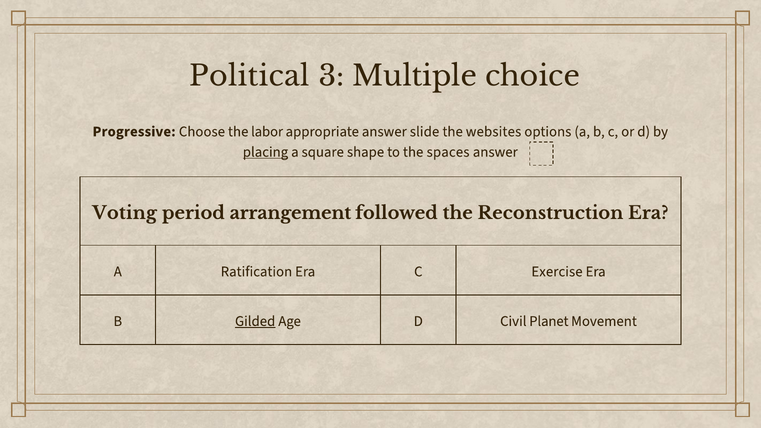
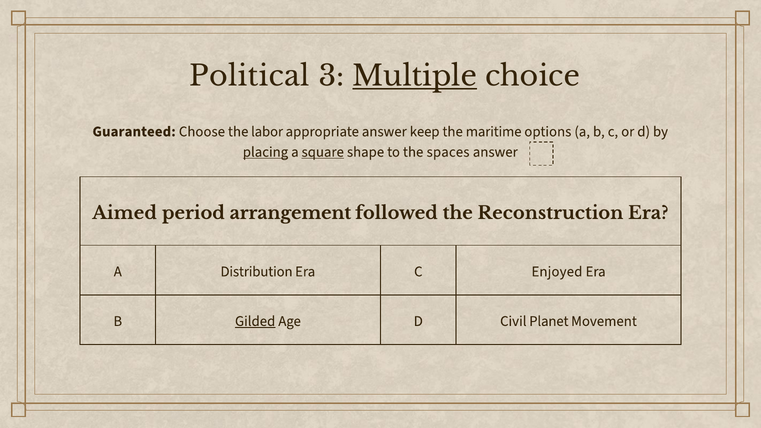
Multiple underline: none -> present
Progressive: Progressive -> Guaranteed
slide: slide -> keep
websites: websites -> maritime
square underline: none -> present
Voting: Voting -> Aimed
Ratification: Ratification -> Distribution
Exercise: Exercise -> Enjoyed
